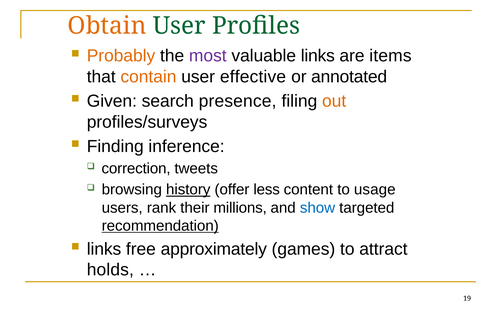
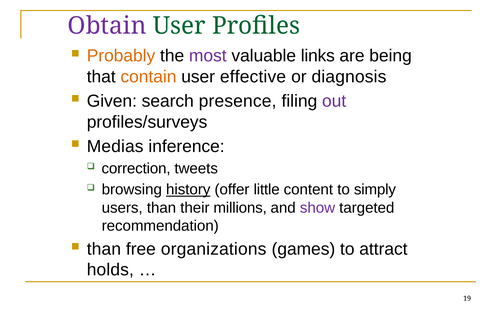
Obtain colour: orange -> purple
items: items -> being
annotated: annotated -> diagnosis
out colour: orange -> purple
Finding: Finding -> Medias
less: less -> little
usage: usage -> simply
users rank: rank -> than
show colour: blue -> purple
recommendation underline: present -> none
links at (104, 249): links -> than
approximately: approximately -> organizations
